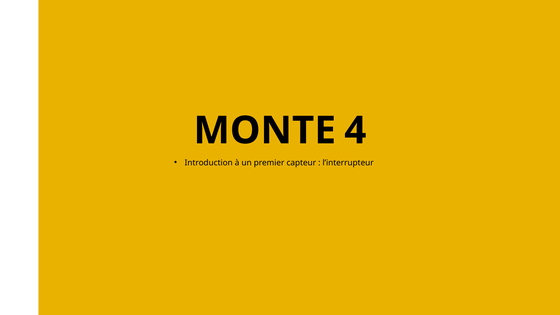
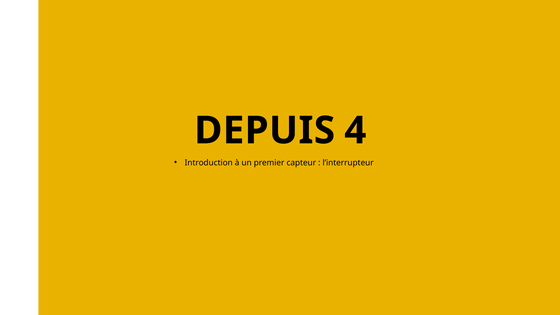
MONTE: MONTE -> DEPUIS
